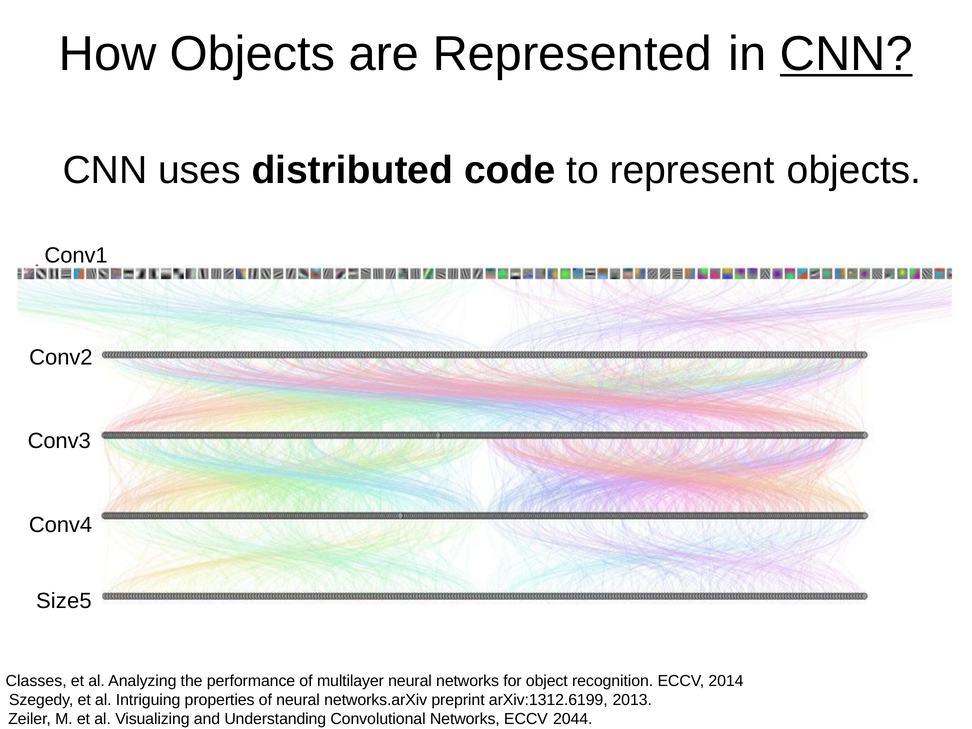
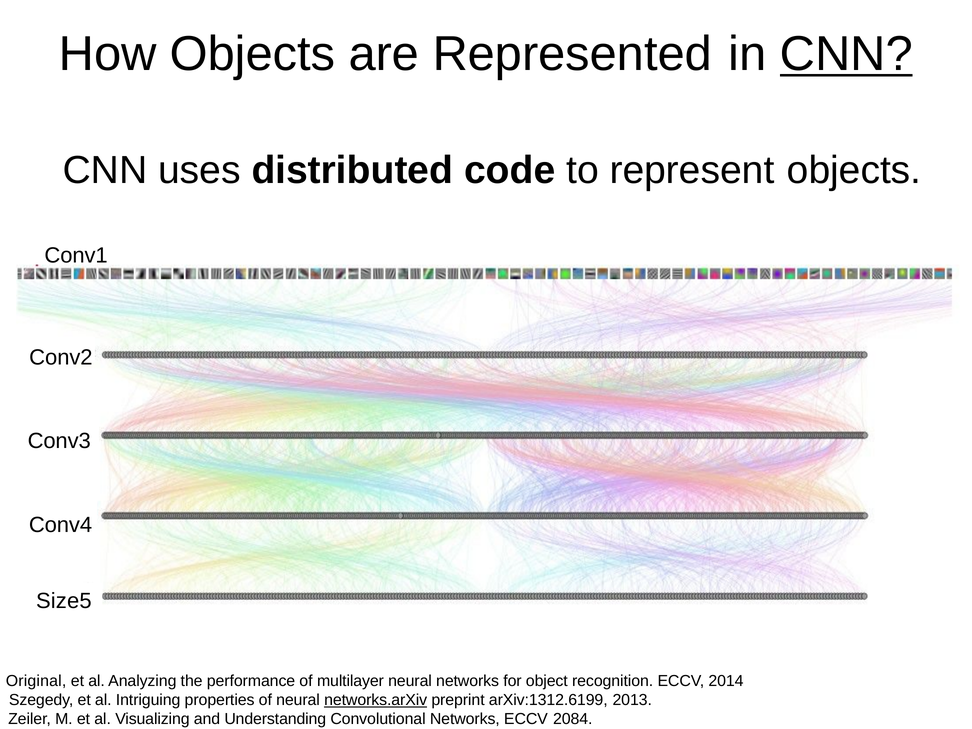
Classes: Classes -> Original
networks.arXiv underline: none -> present
2044: 2044 -> 2084
